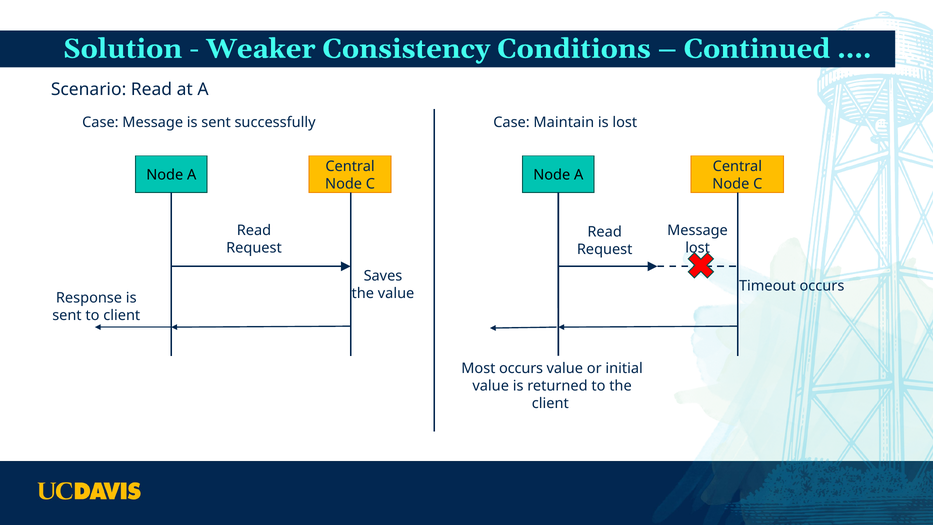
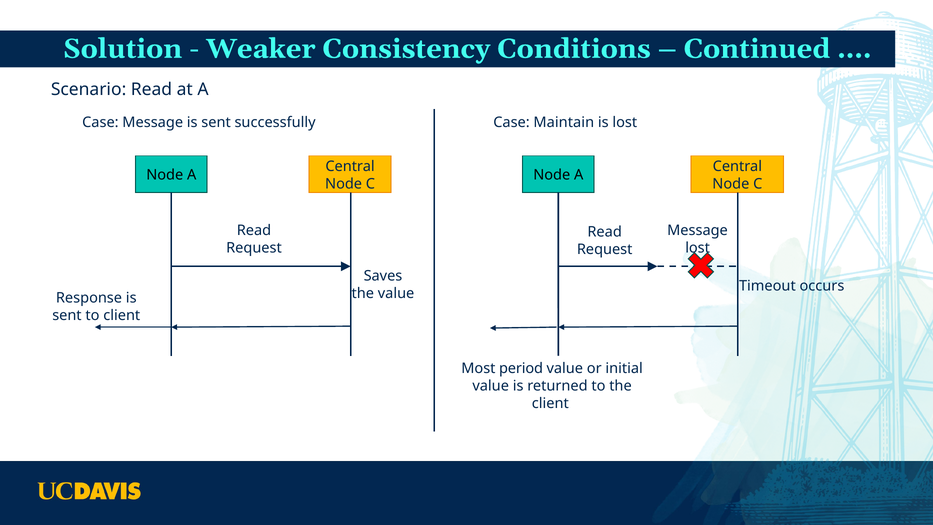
Most occurs: occurs -> period
